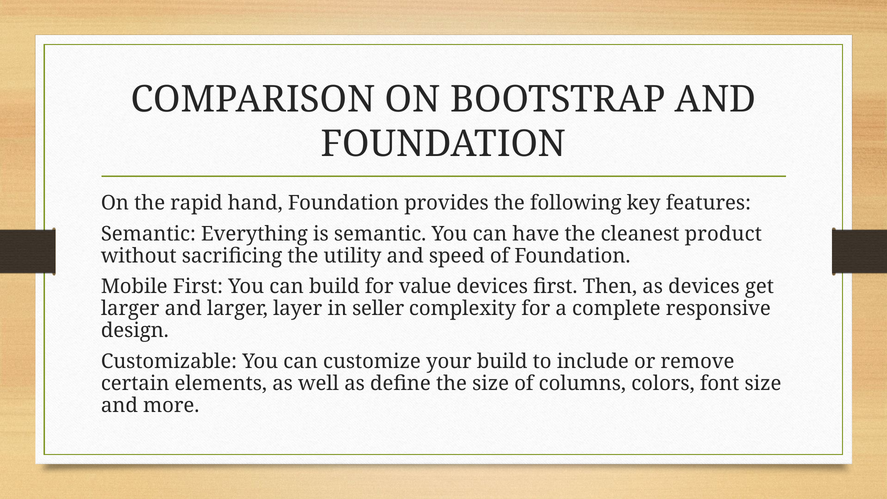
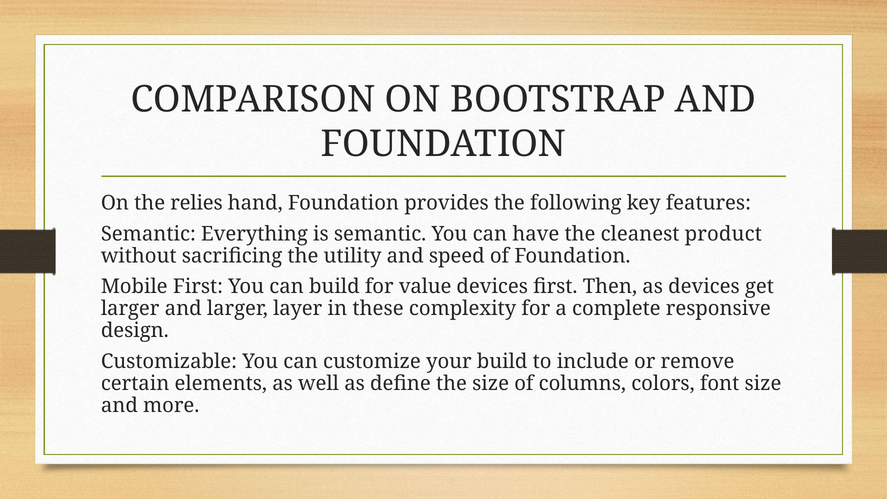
rapid: rapid -> relies
seller: seller -> these
